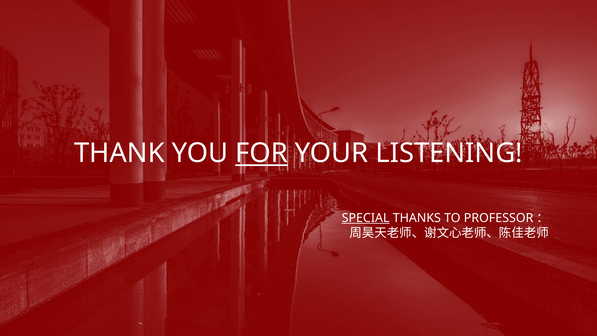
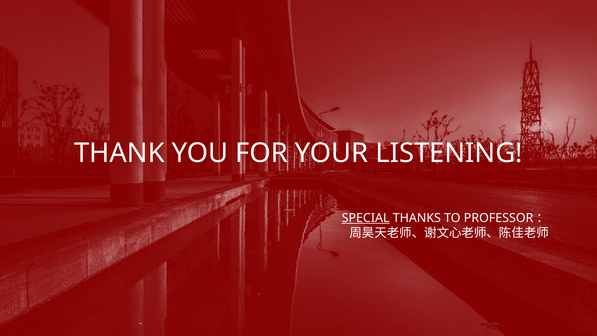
FOR underline: present -> none
